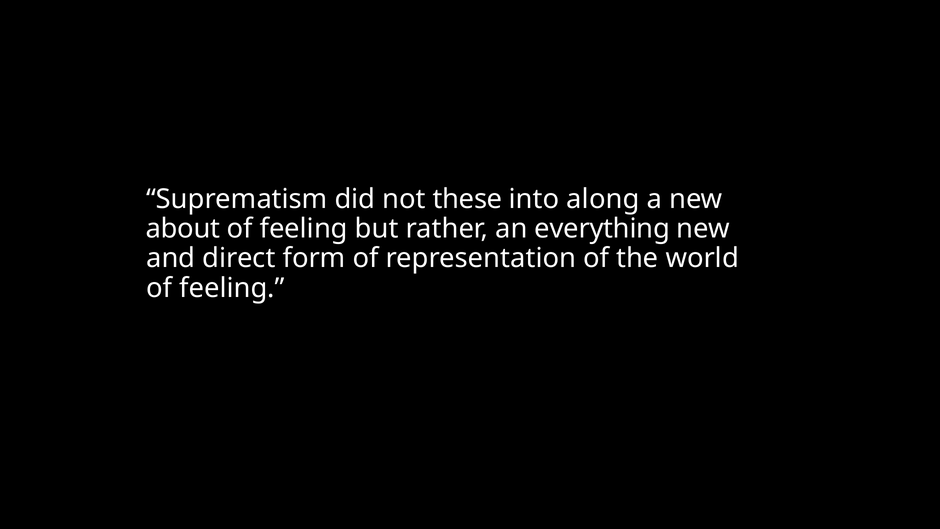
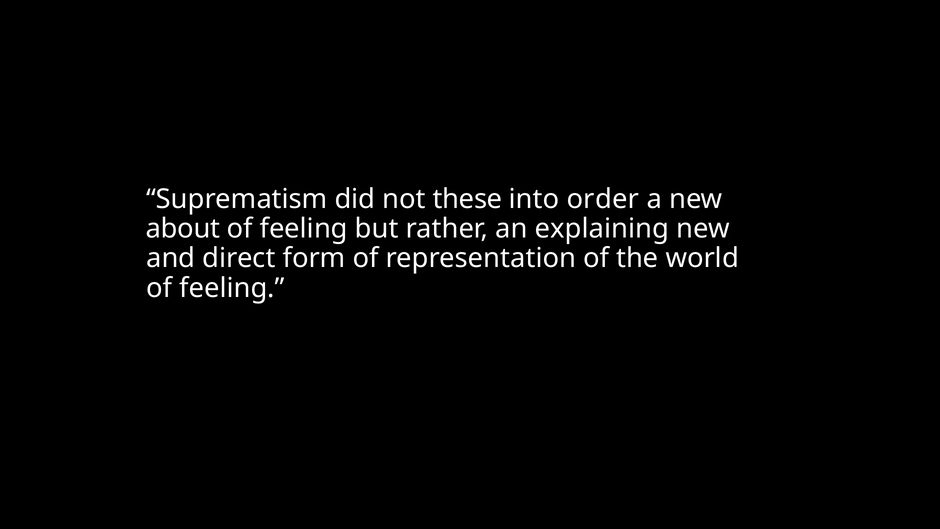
along: along -> order
everything: everything -> explaining
